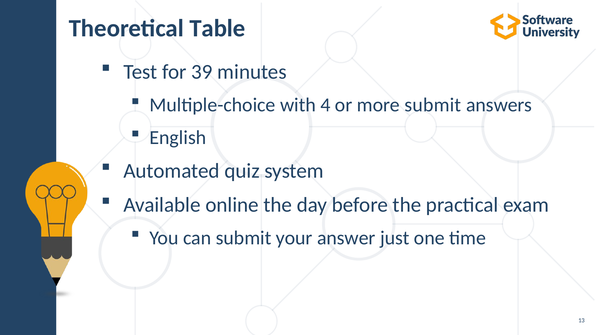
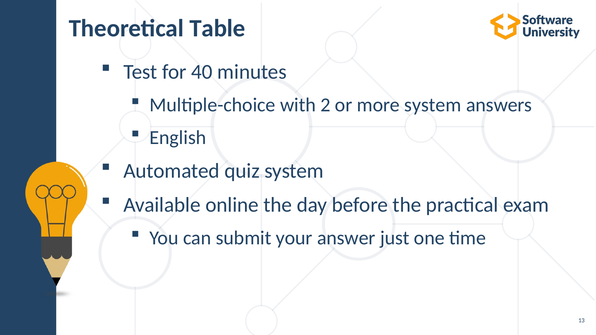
39: 39 -> 40
4: 4 -> 2
more submit: submit -> system
